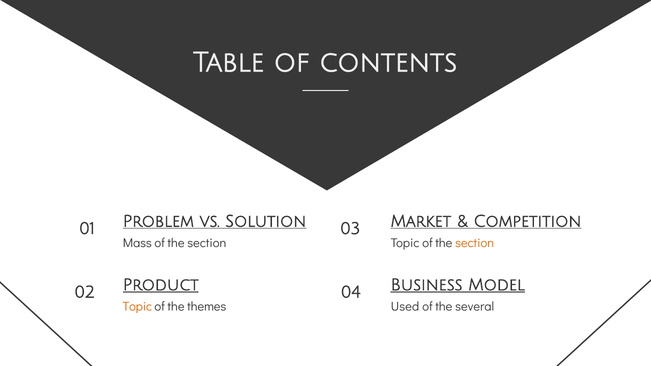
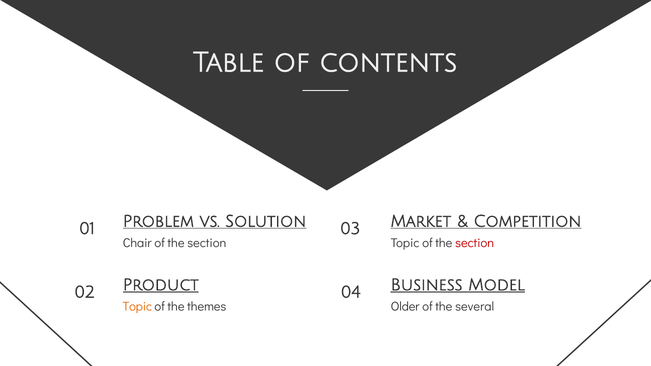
Mass: Mass -> Chair
section at (475, 243) colour: orange -> red
Used: Used -> Older
